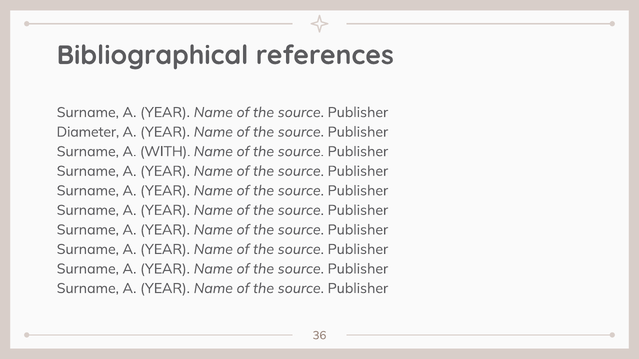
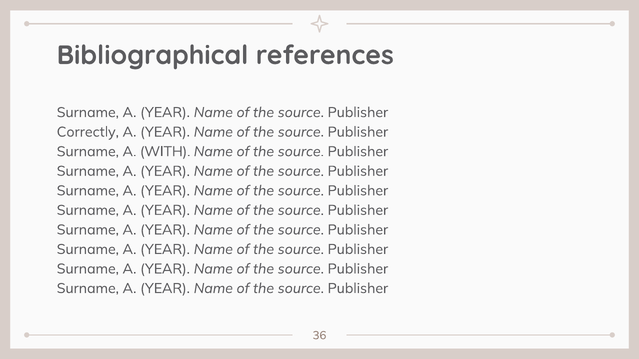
Diameter: Diameter -> Correctly
